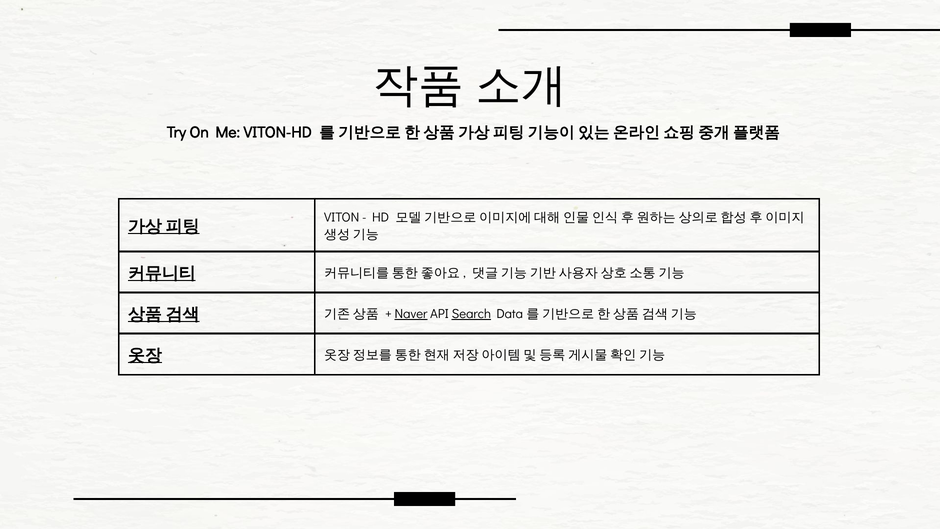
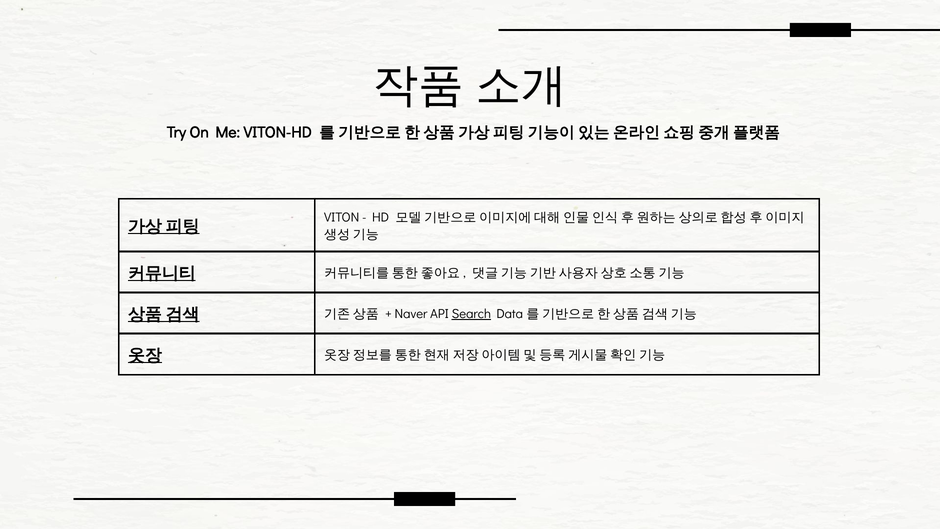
Naver underline: present -> none
